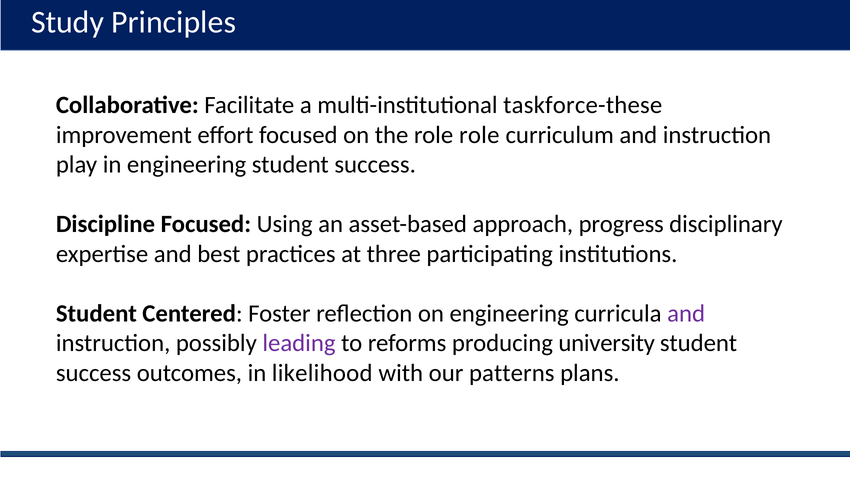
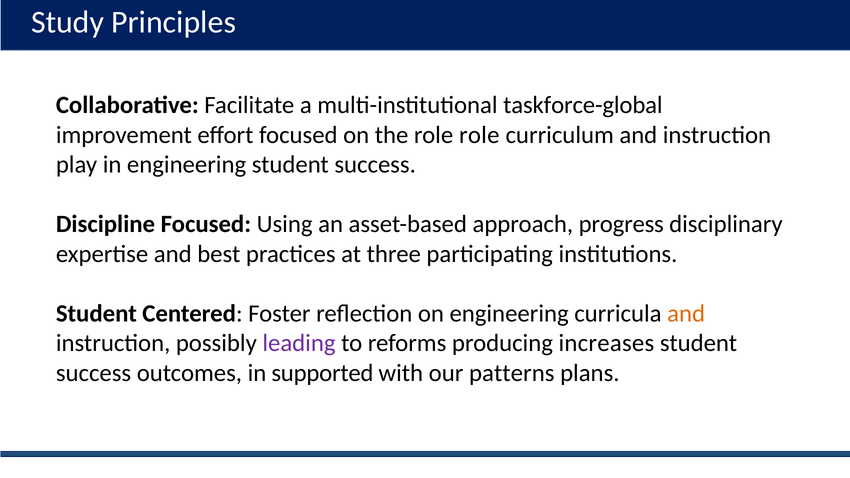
taskforce-these: taskforce-these -> taskforce-global
and at (686, 314) colour: purple -> orange
university: university -> increases
likelihood: likelihood -> supported
